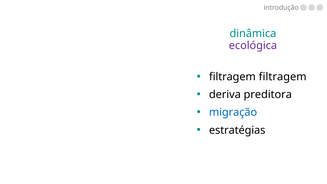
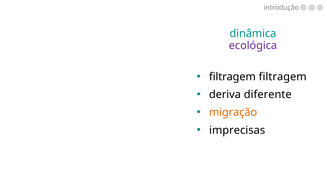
preditora: preditora -> diferente
migração colour: blue -> orange
estratégias: estratégias -> imprecisas
